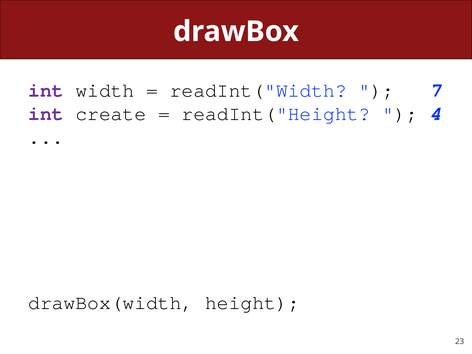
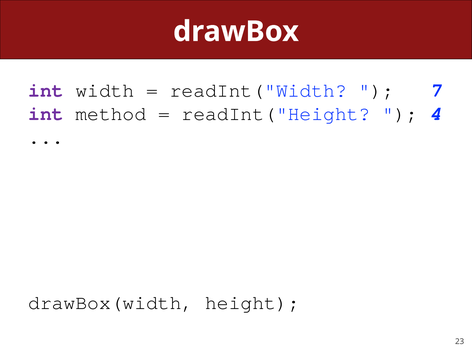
create: create -> method
